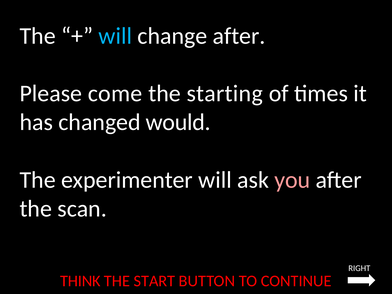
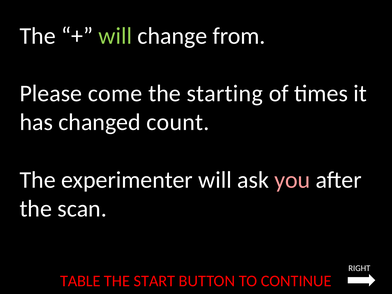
will at (115, 36) colour: light blue -> light green
change after: after -> from
would: would -> count
THINK: THINK -> TABLE
